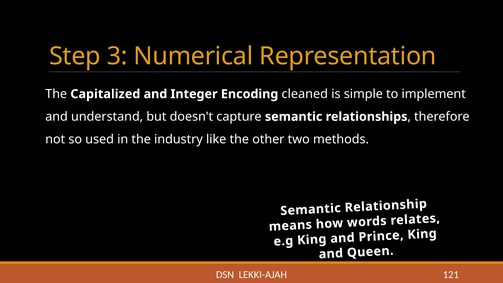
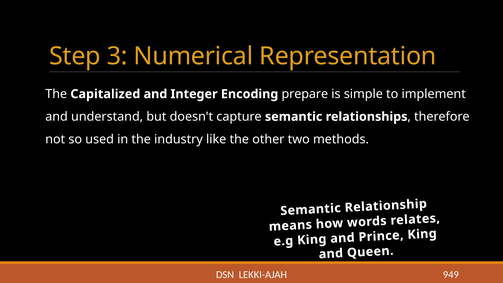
cleaned: cleaned -> prepare
121: 121 -> 949
